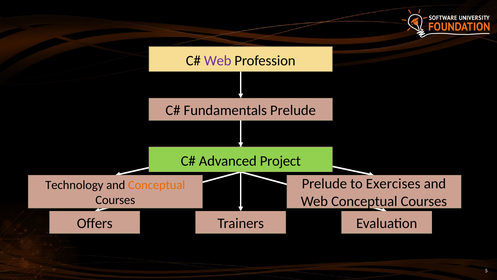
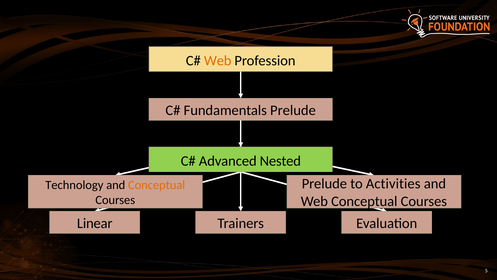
Web at (218, 61) colour: purple -> orange
Project: Project -> Nested
Exercises: Exercises -> Activities
Offers: Offers -> Linear
